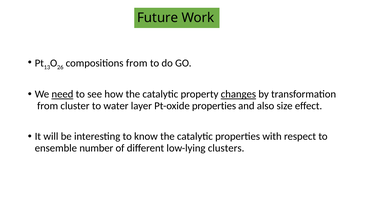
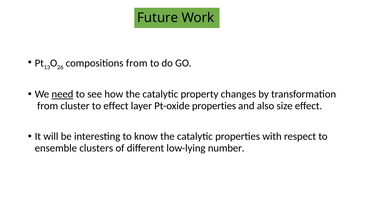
changes underline: present -> none
to water: water -> effect
number: number -> clusters
clusters: clusters -> number
